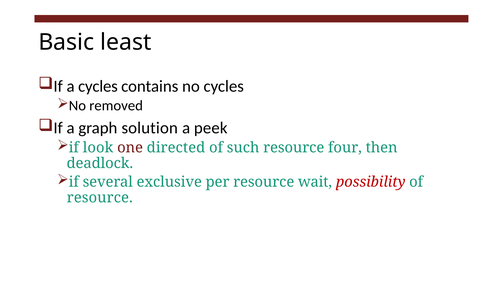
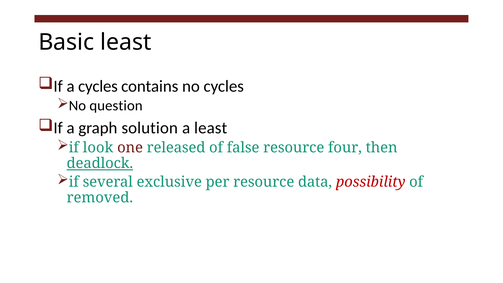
removed: removed -> question
a peek: peek -> least
directed: directed -> released
such: such -> false
deadlock underline: none -> present
wait: wait -> data
resource at (100, 198): resource -> removed
